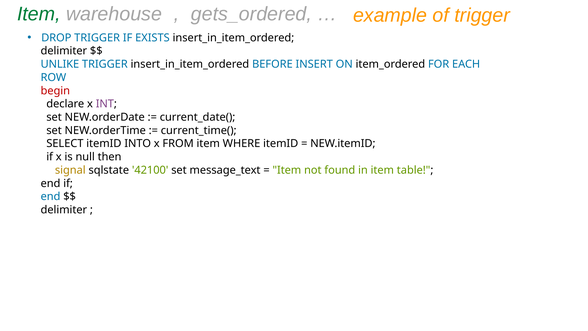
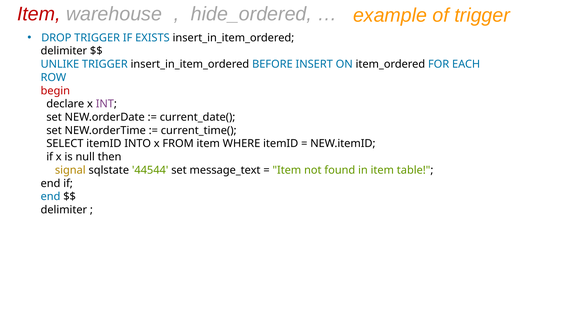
Item at (39, 14) colour: green -> red
gets_ordered: gets_ordered -> hide_ordered
42100: 42100 -> 44544
